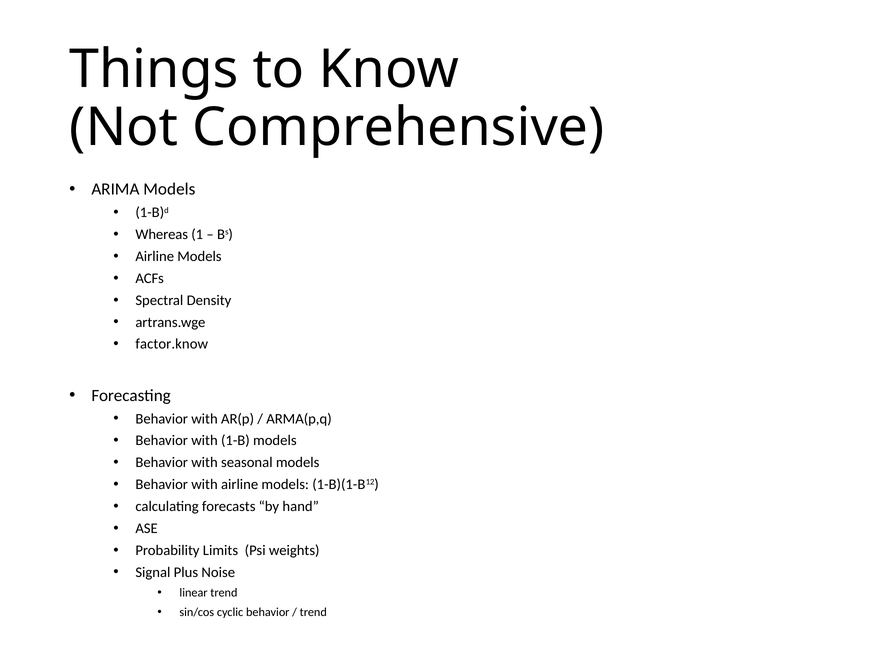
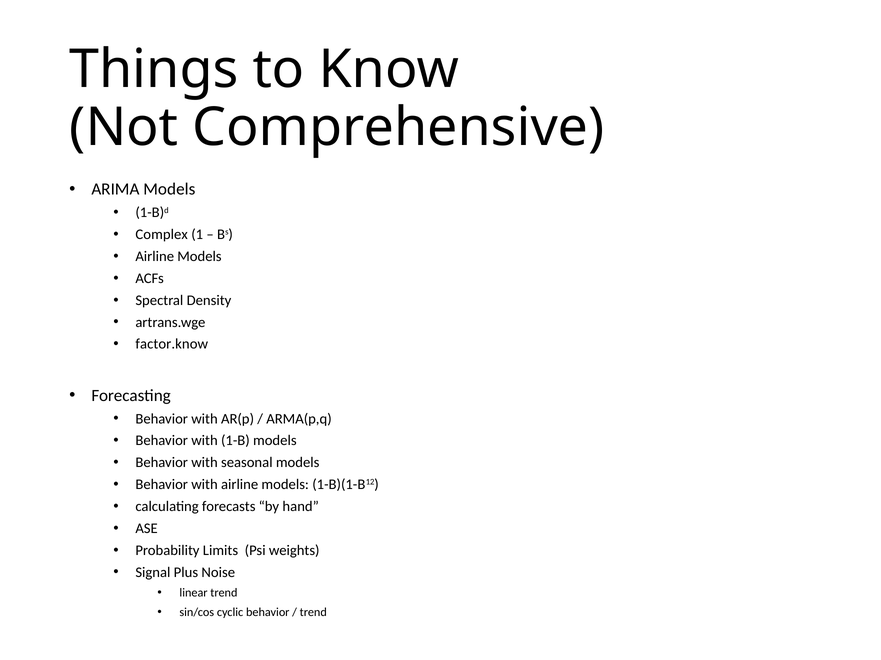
Whereas: Whereas -> Complex
